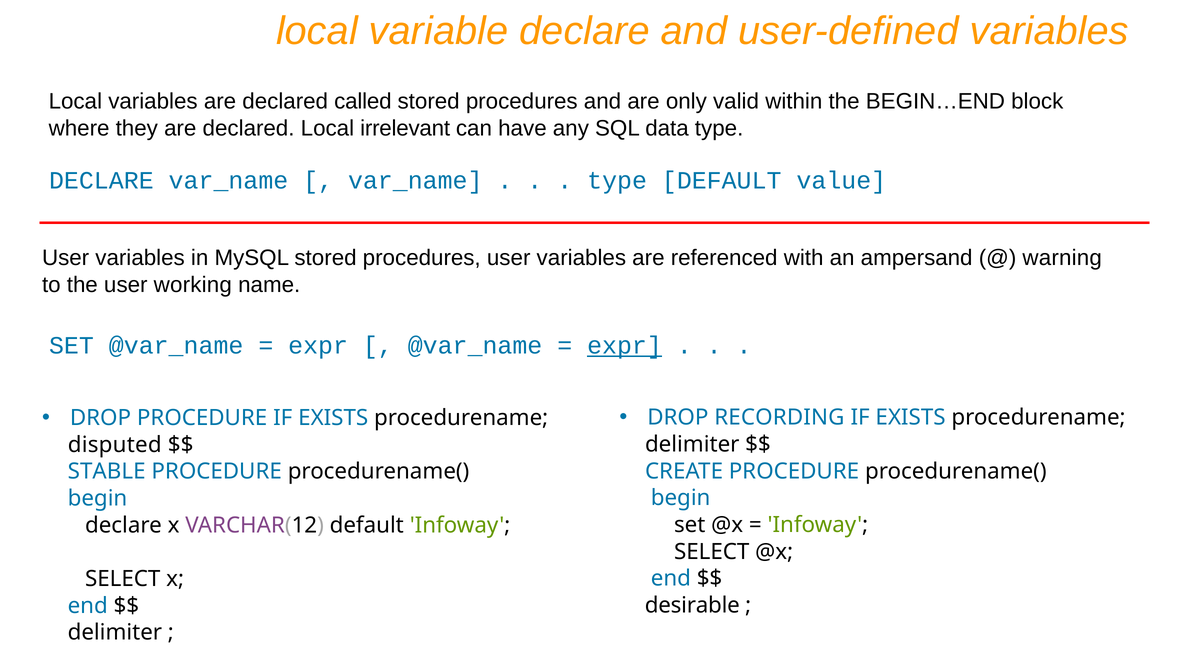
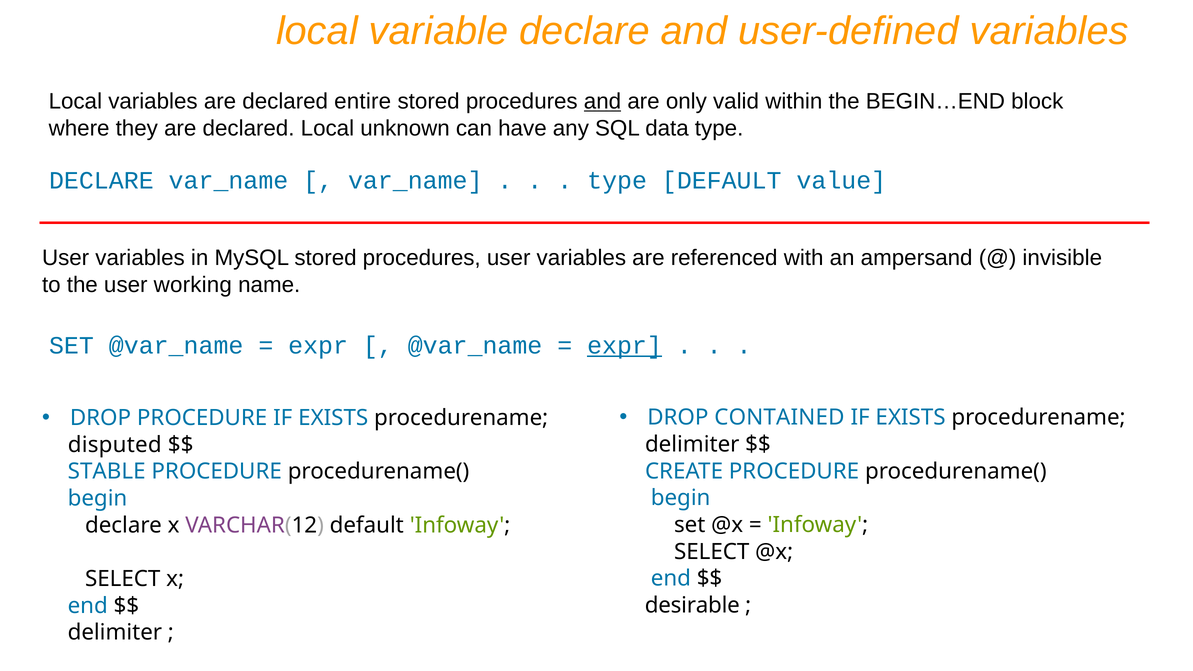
called: called -> entire
and at (603, 101) underline: none -> present
irrelevant: irrelevant -> unknown
warning: warning -> invisible
RECORDING: RECORDING -> CONTAINED
